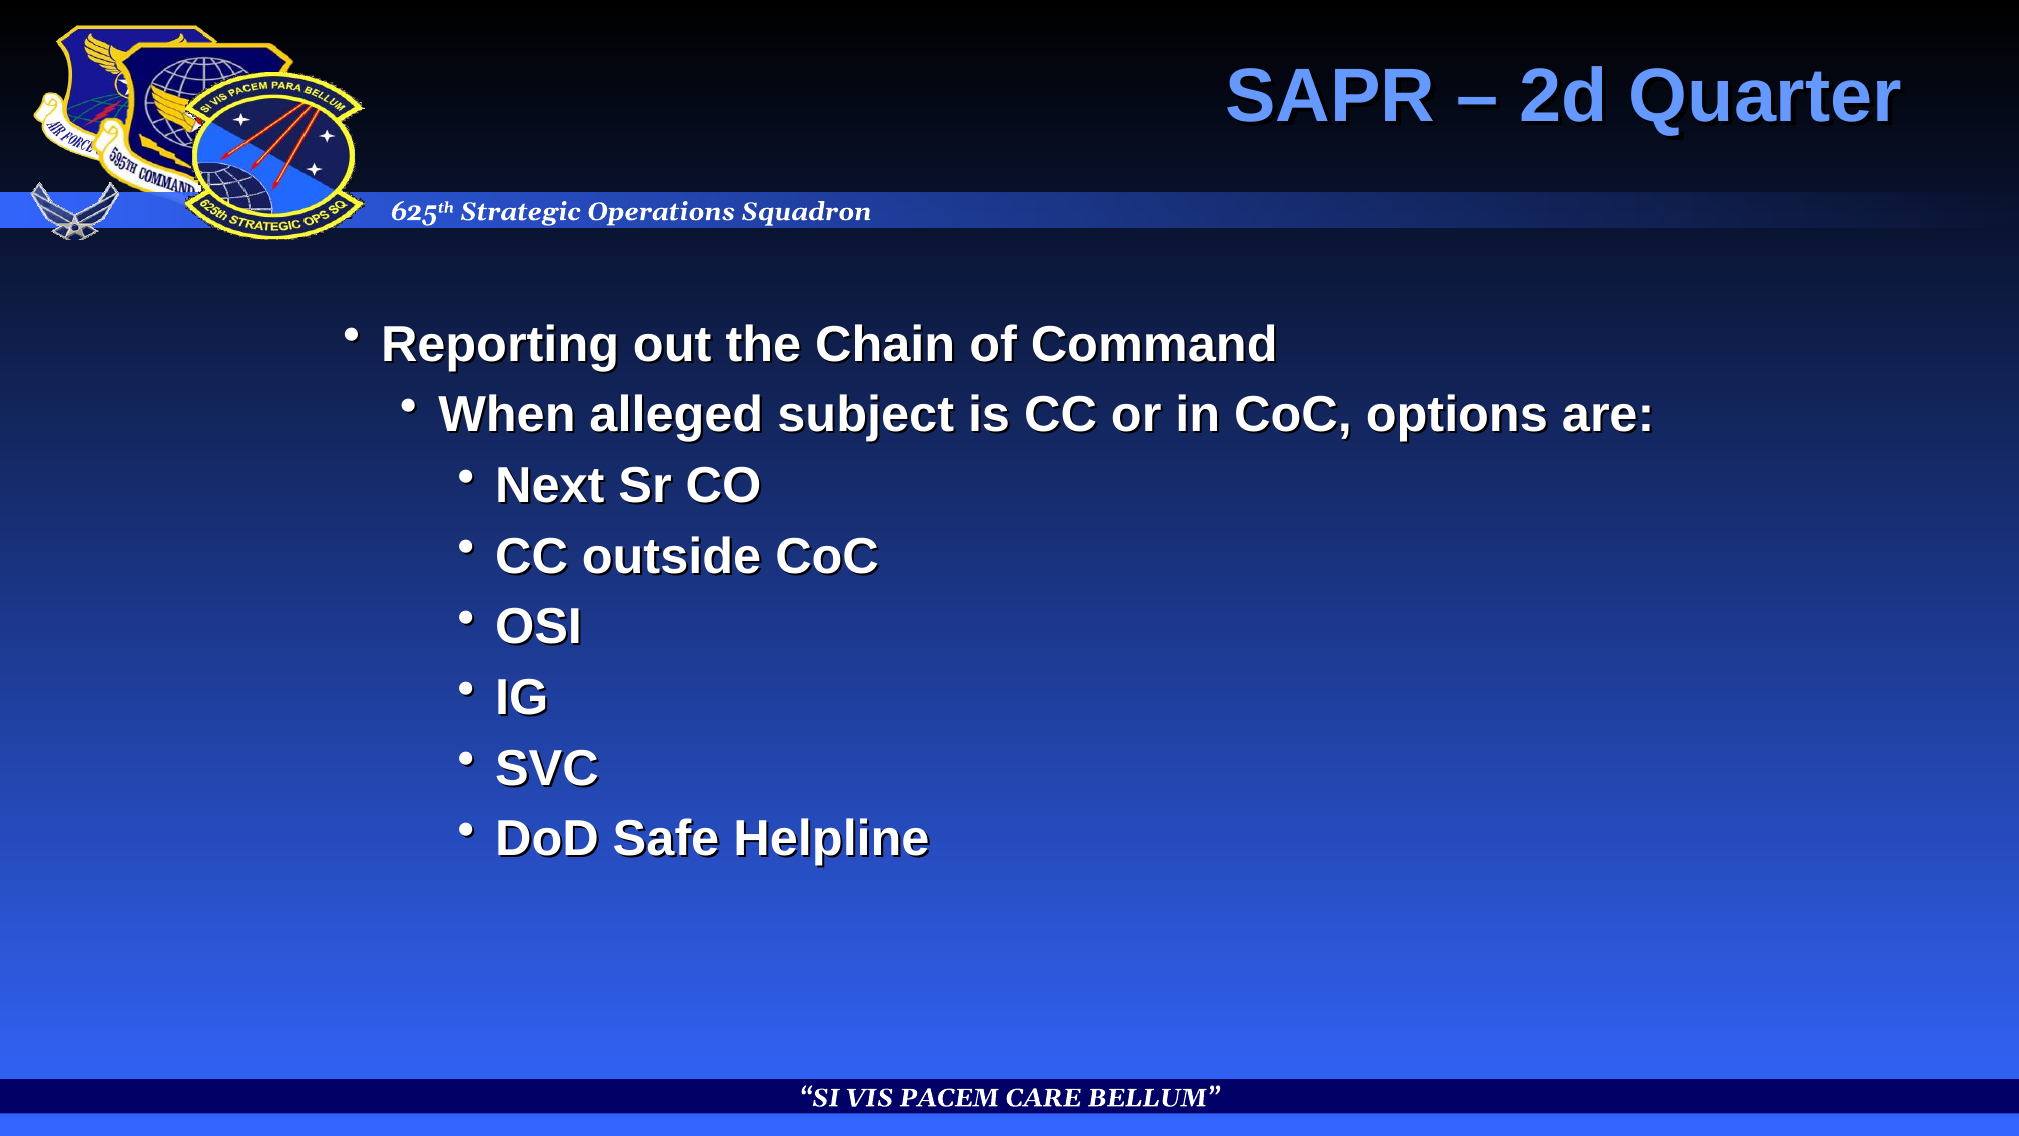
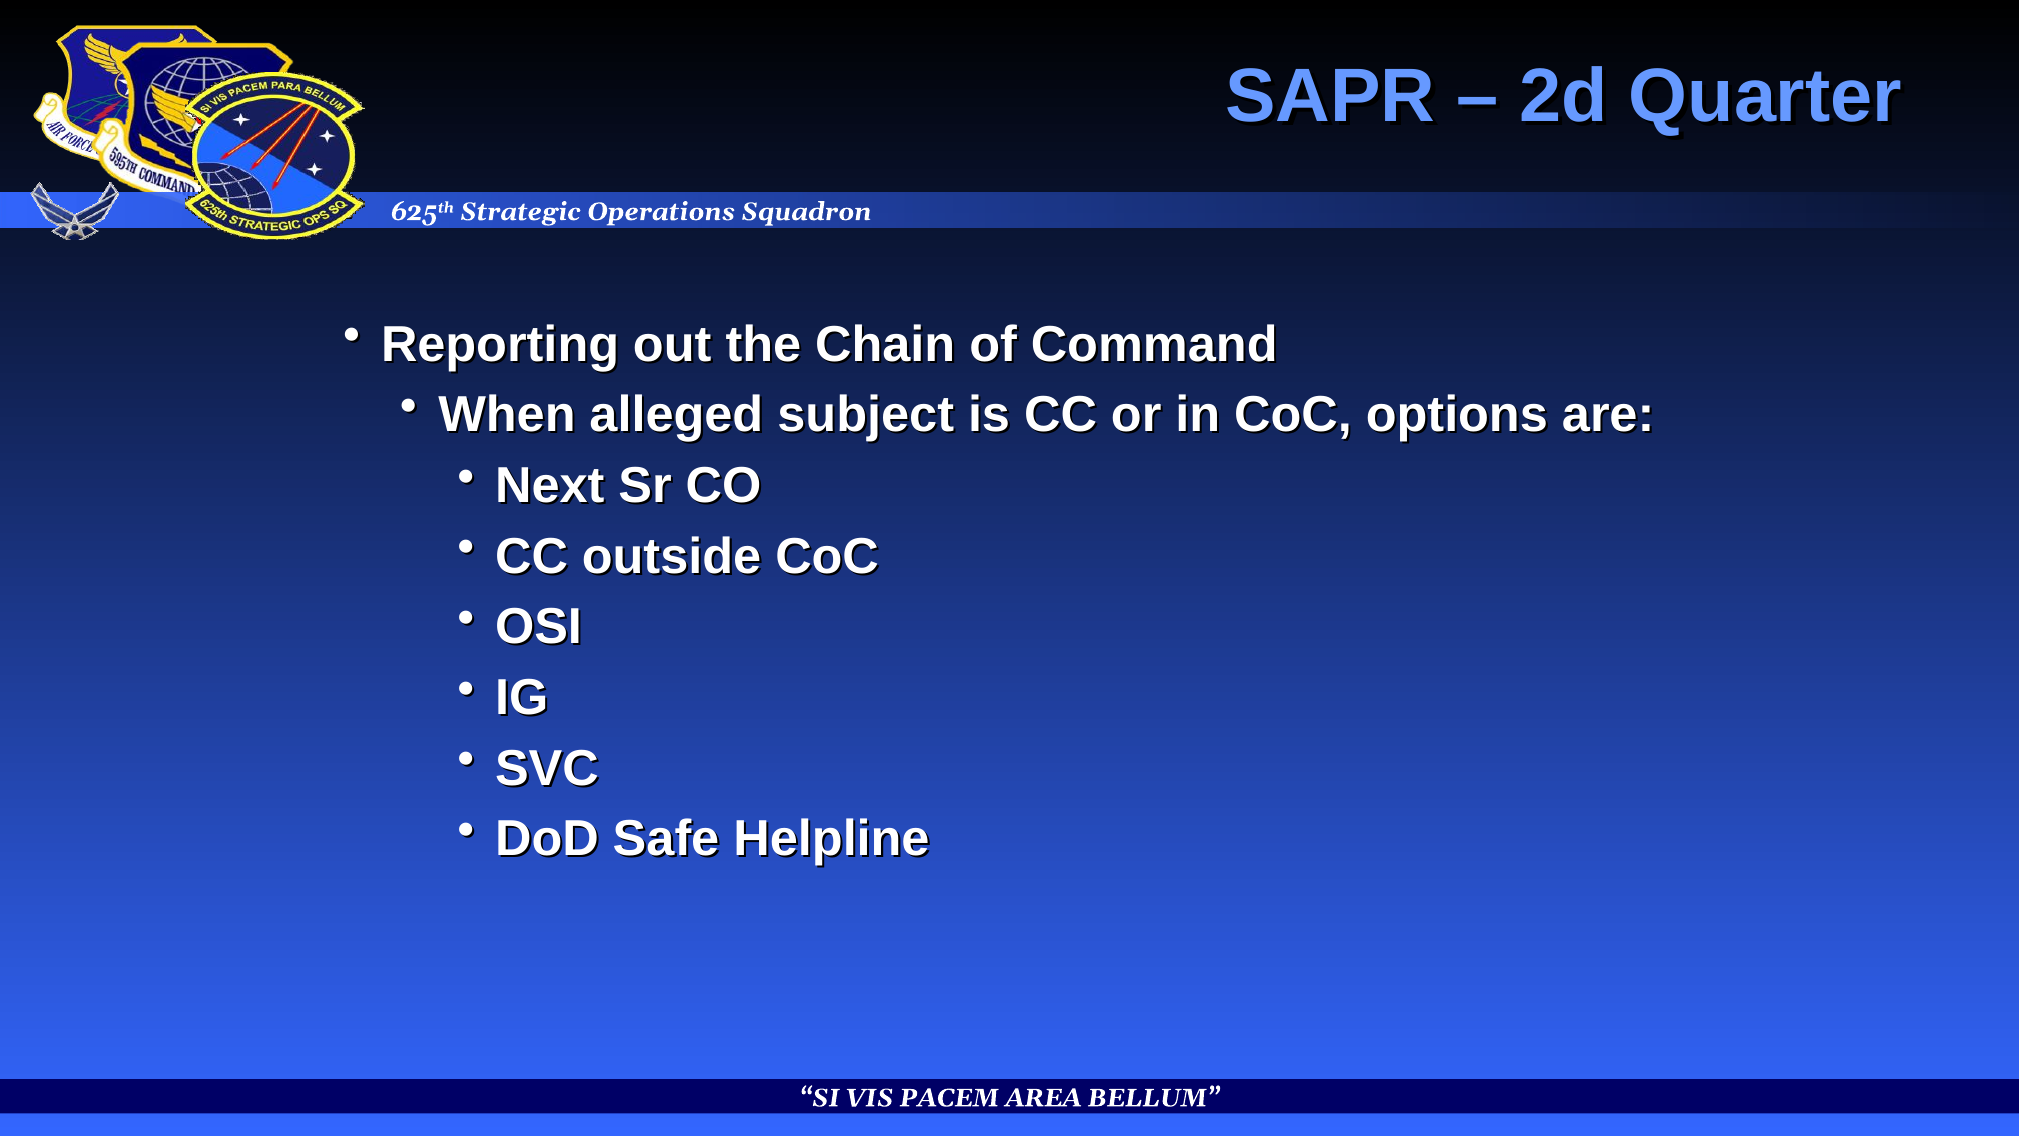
CARE: CARE -> AREA
